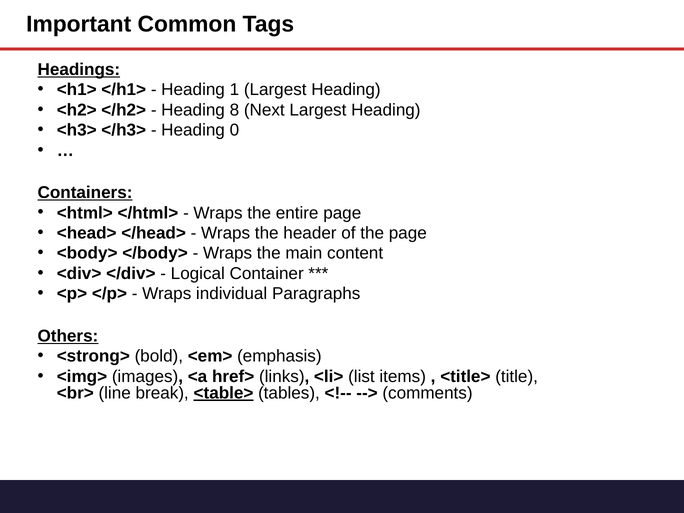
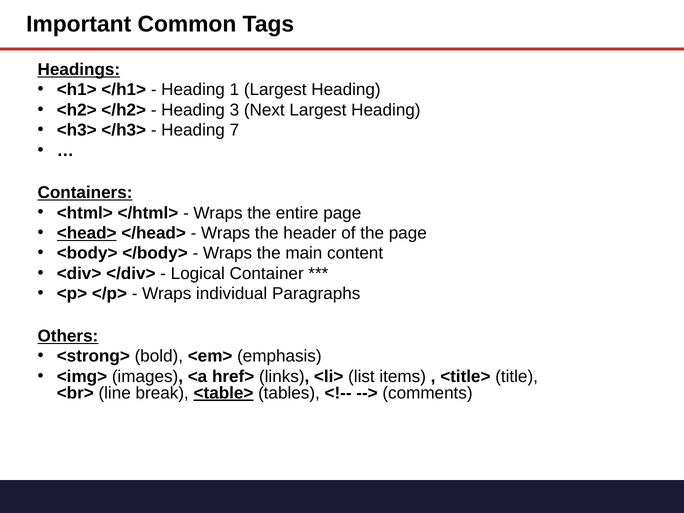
8: 8 -> 3
0: 0 -> 7
<head> underline: none -> present
